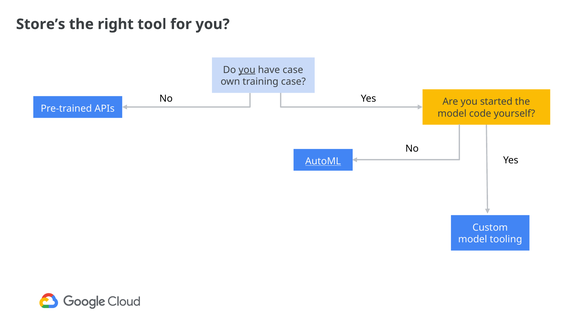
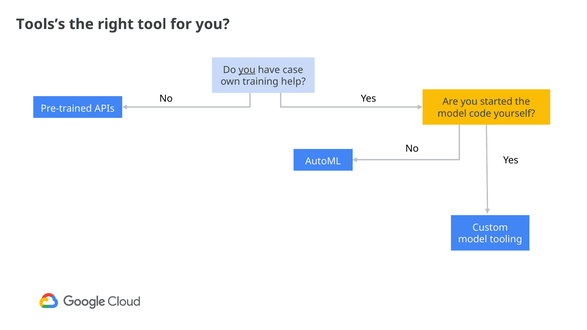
Store’s: Store’s -> Tools’s
training case: case -> help
AutoML underline: present -> none
